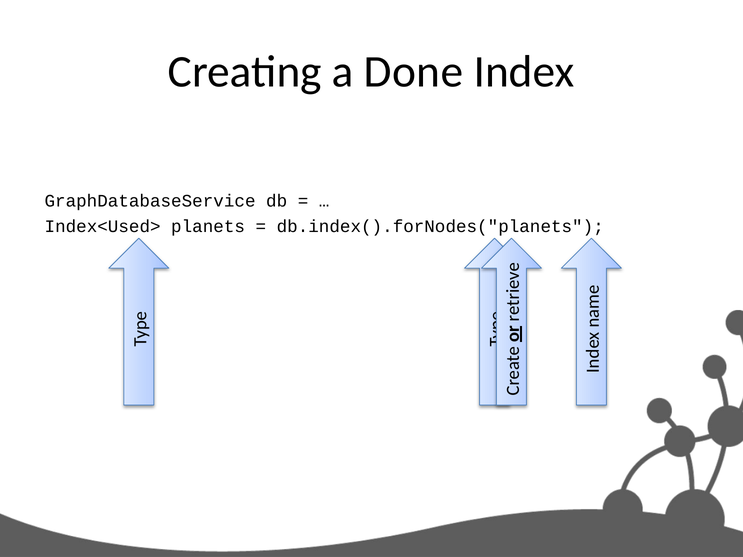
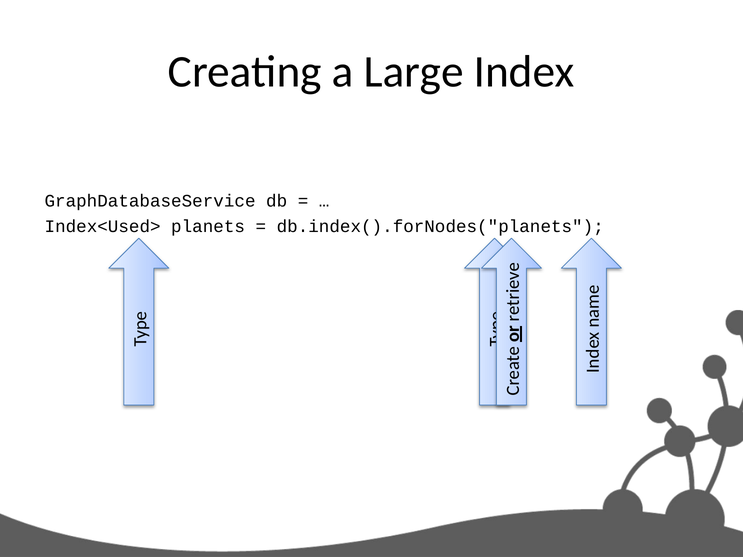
Done: Done -> Large
